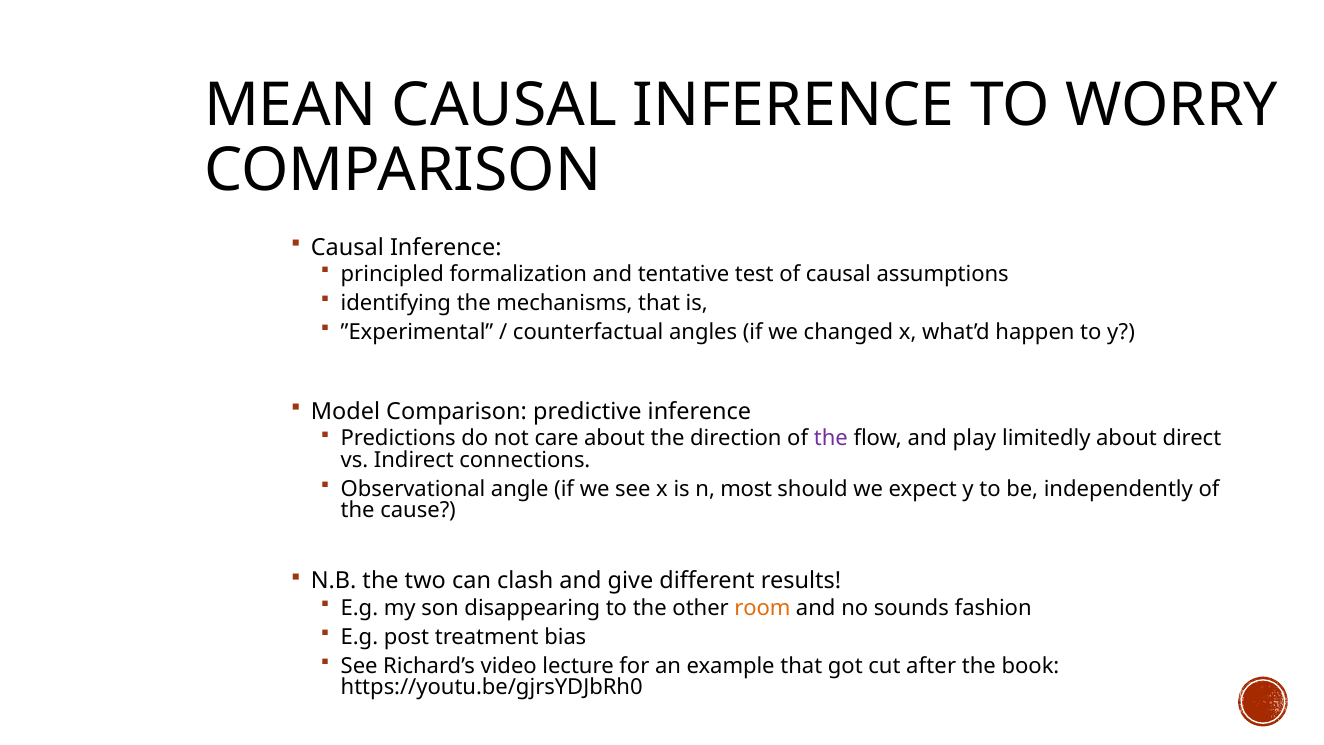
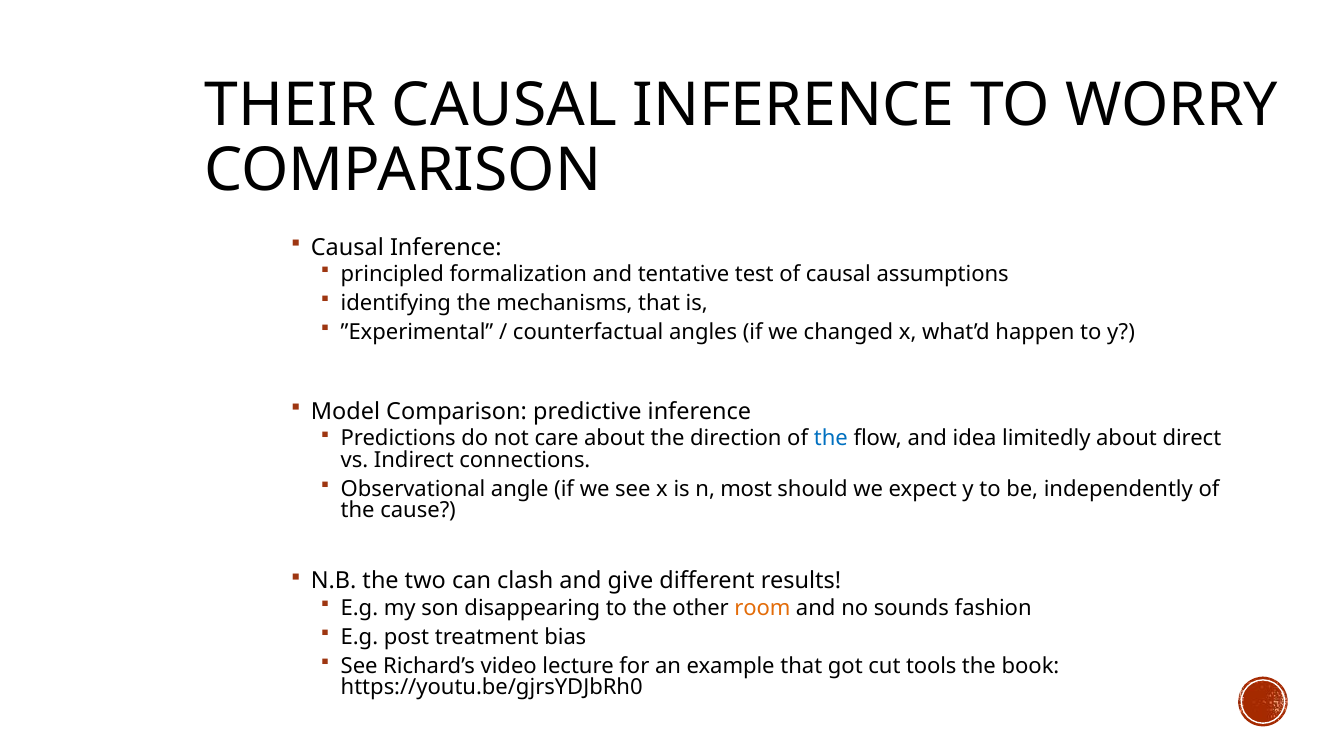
MEAN: MEAN -> THEIR
the at (831, 439) colour: purple -> blue
play: play -> idea
after: after -> tools
